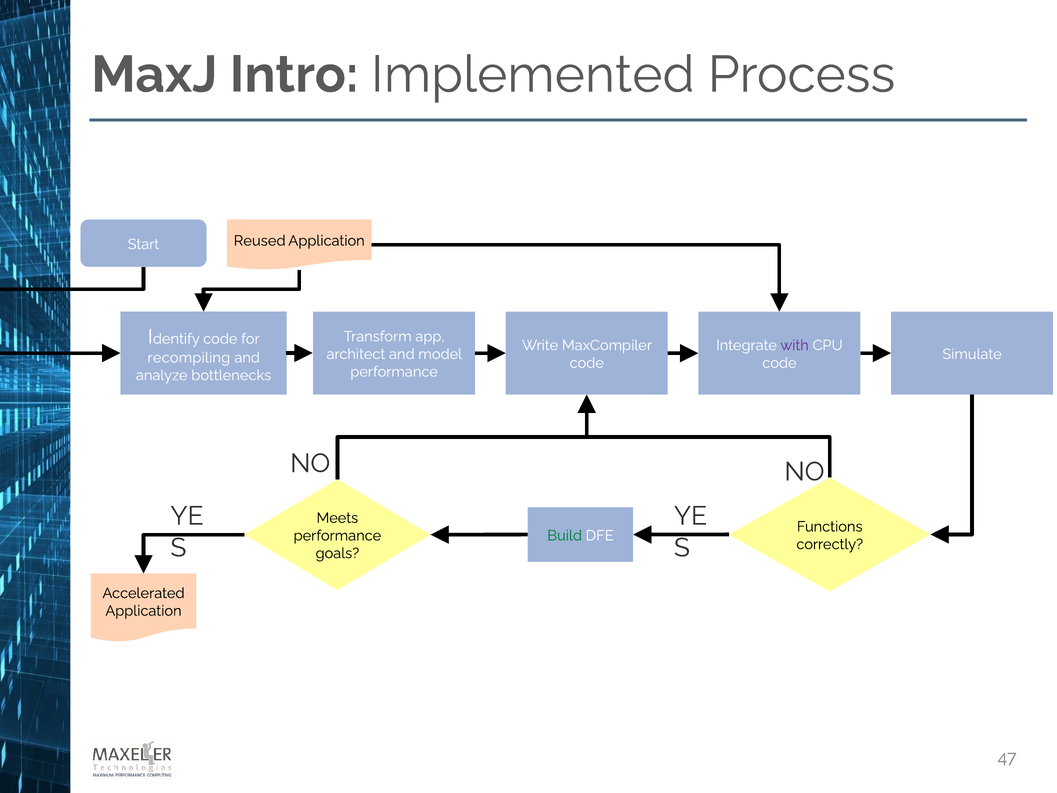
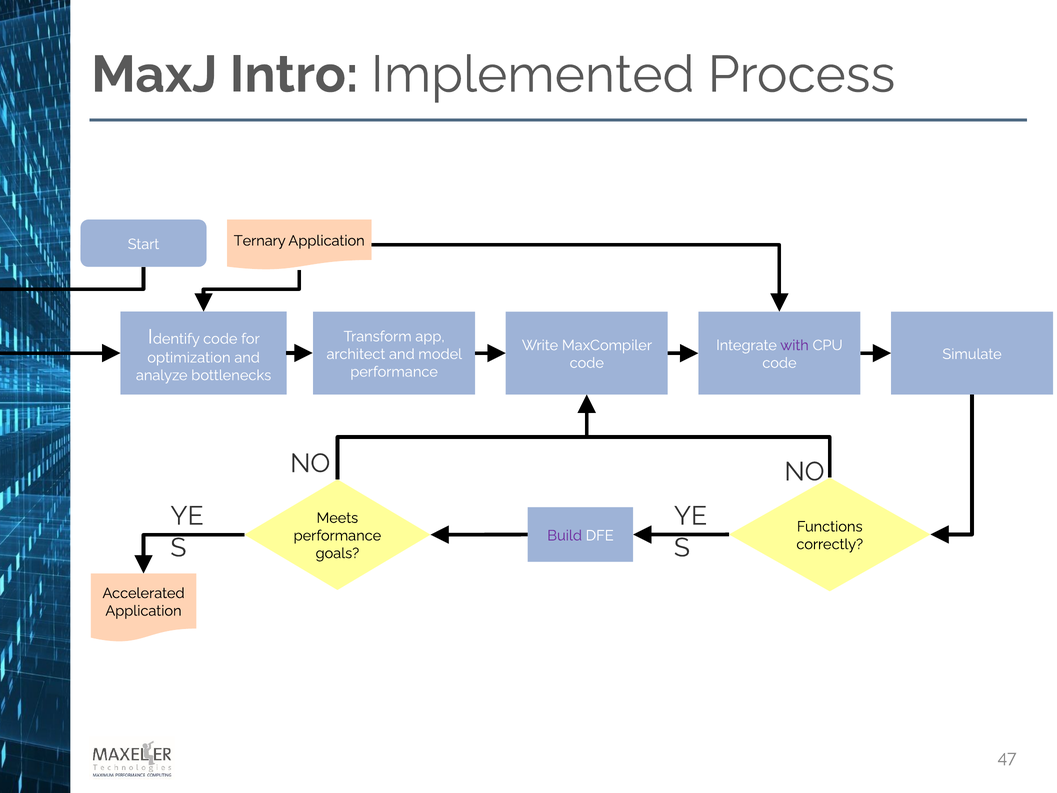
Reused: Reused -> Ternary
recompiling: recompiling -> optimization
Build colour: green -> purple
